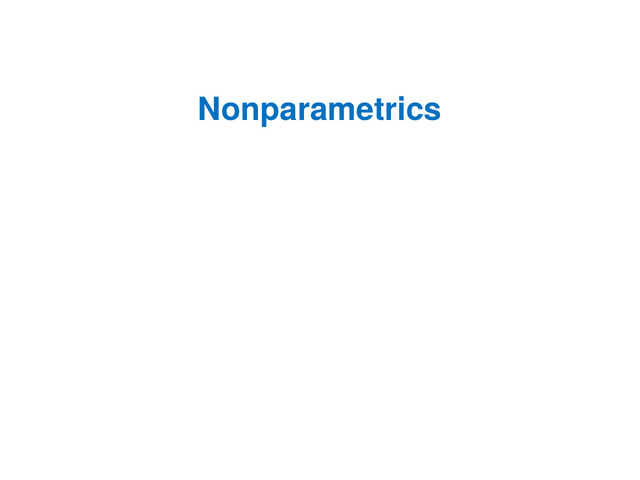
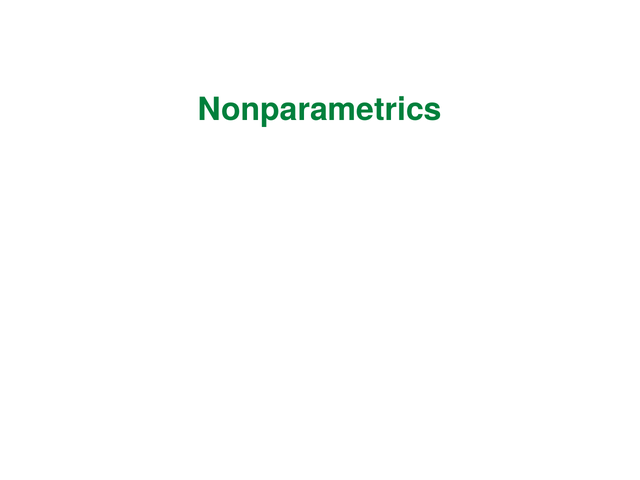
Nonparametrics colour: blue -> green
